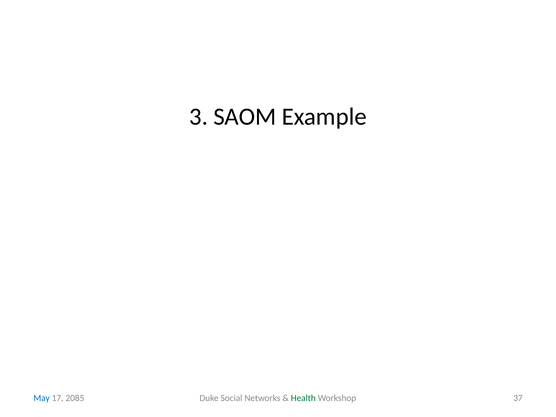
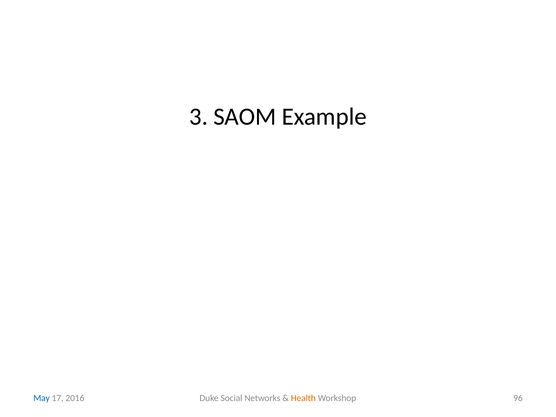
Health colour: green -> orange
37: 37 -> 96
2085: 2085 -> 2016
